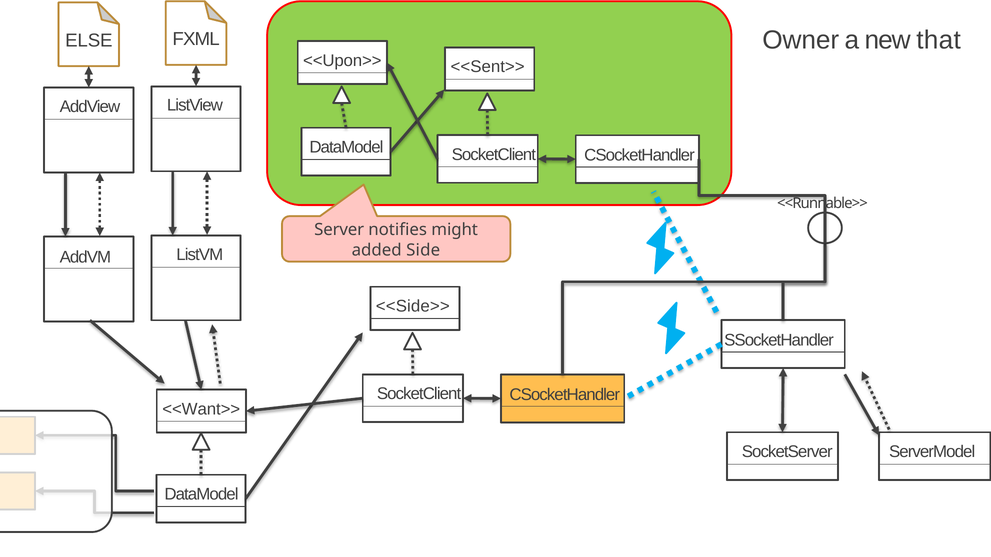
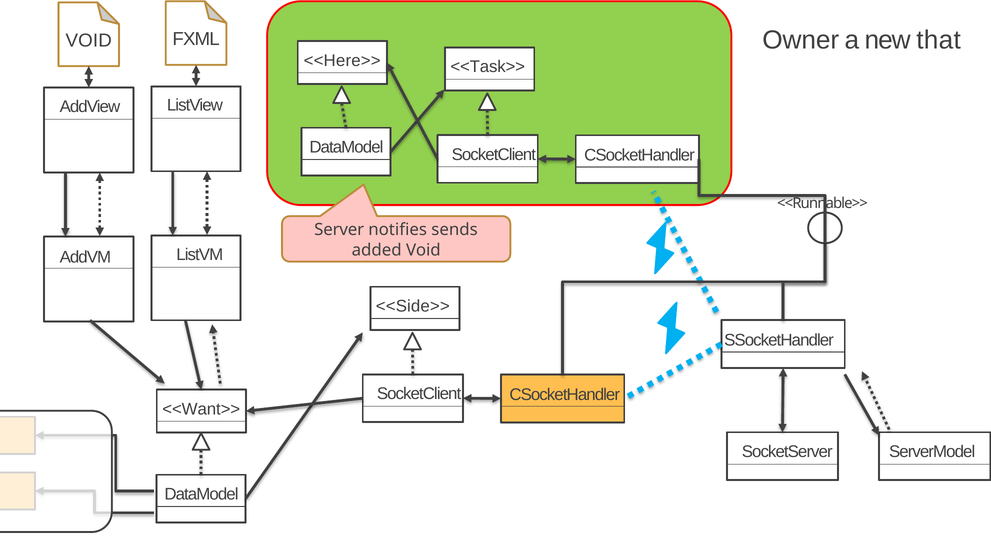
ELSE at (89, 40): ELSE -> VOID
<<Upon>>: <<Upon>> -> <<Here>>
<<Sent>>: <<Sent>> -> <<Task>>
might: might -> sends
added Side: Side -> Void
